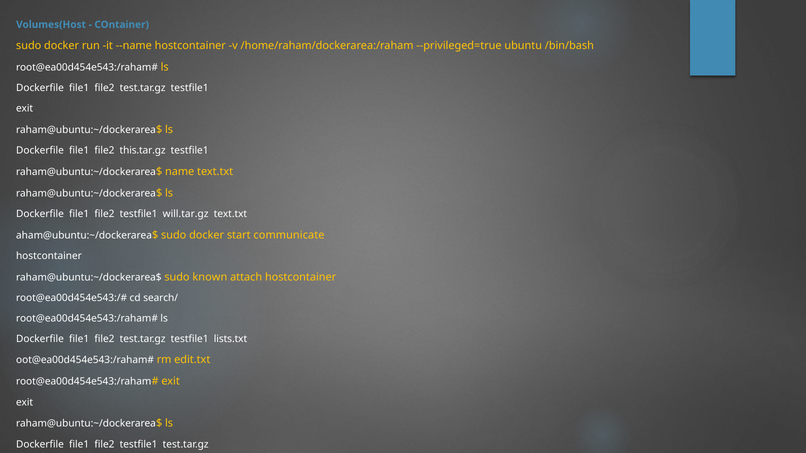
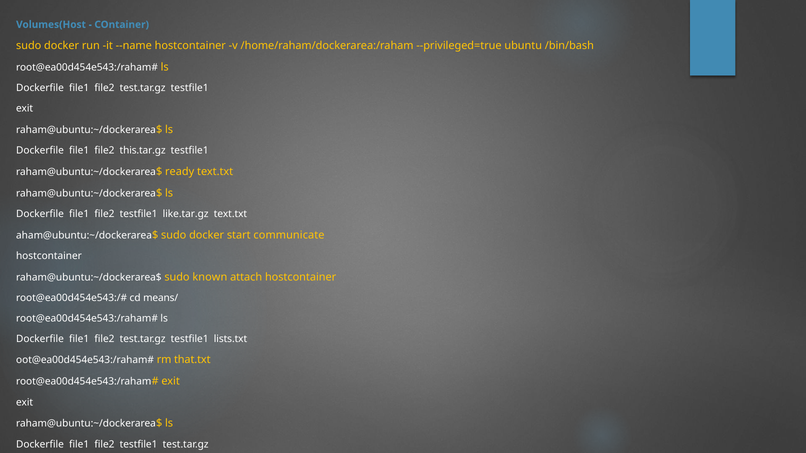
name: name -> ready
will.tar.gz: will.tar.gz -> like.tar.gz
search/: search/ -> means/
edit.txt: edit.txt -> that.txt
